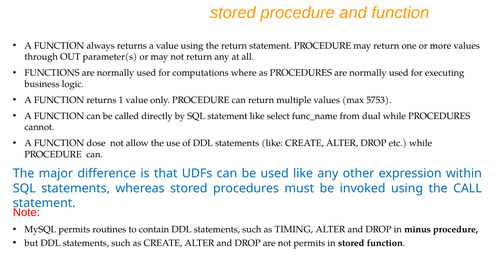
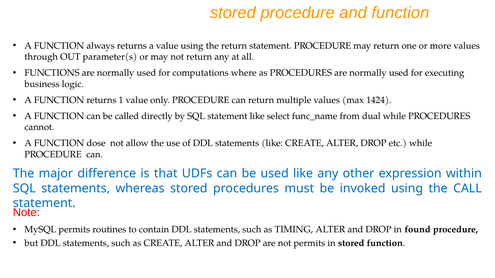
5753: 5753 -> 1424
minus: minus -> found
